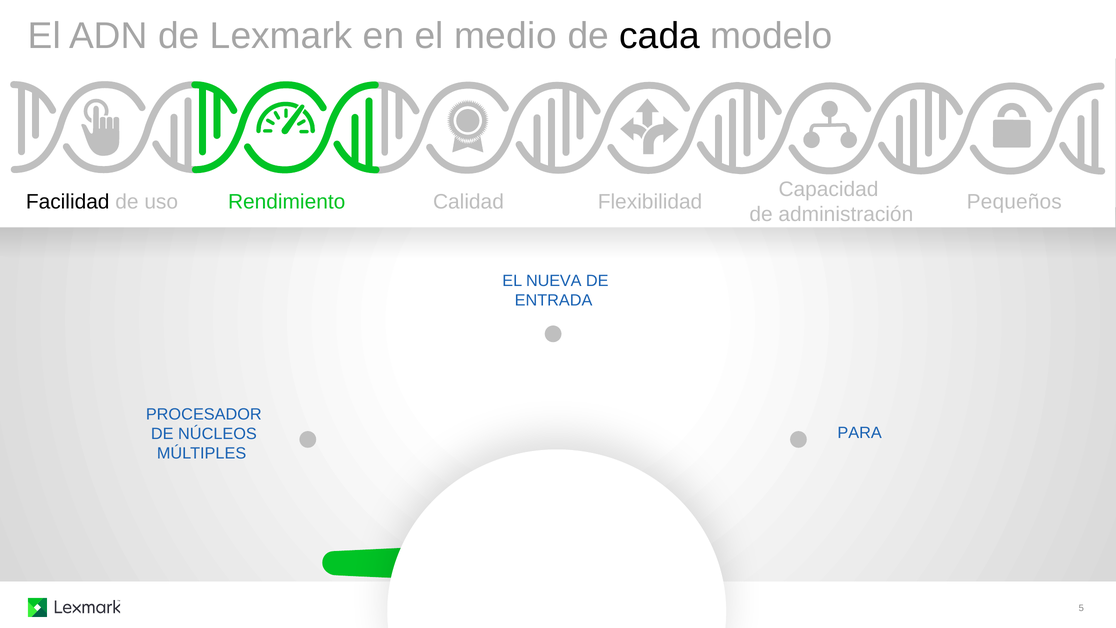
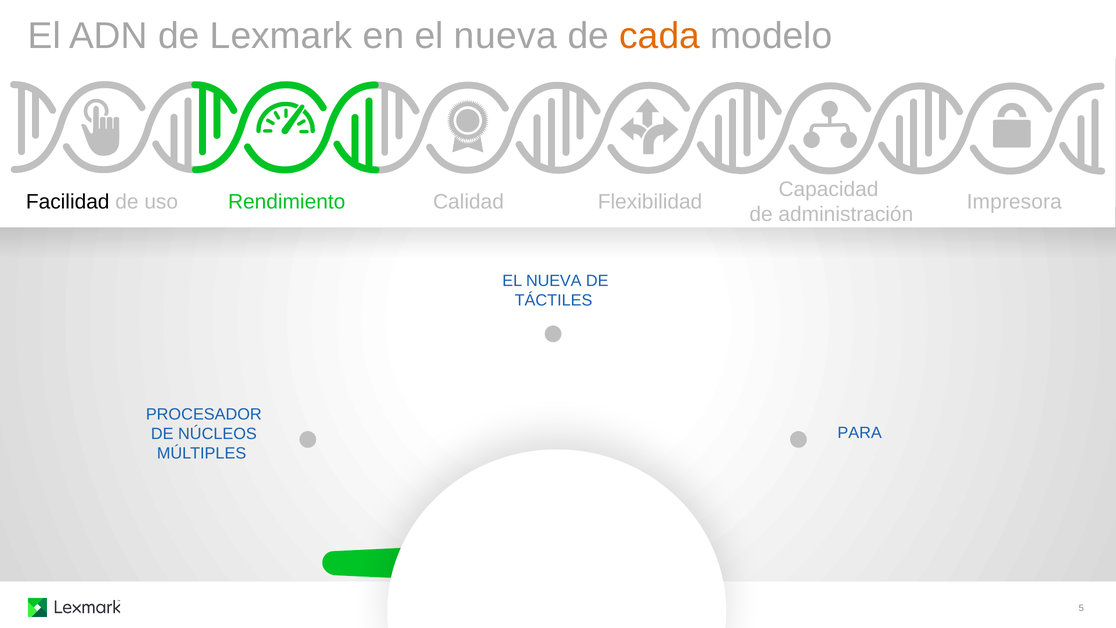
en el medio: medio -> nueva
cada colour: black -> orange
Pequeños: Pequeños -> Impresora
ENTRADA: ENTRADA -> TÁCTILES
